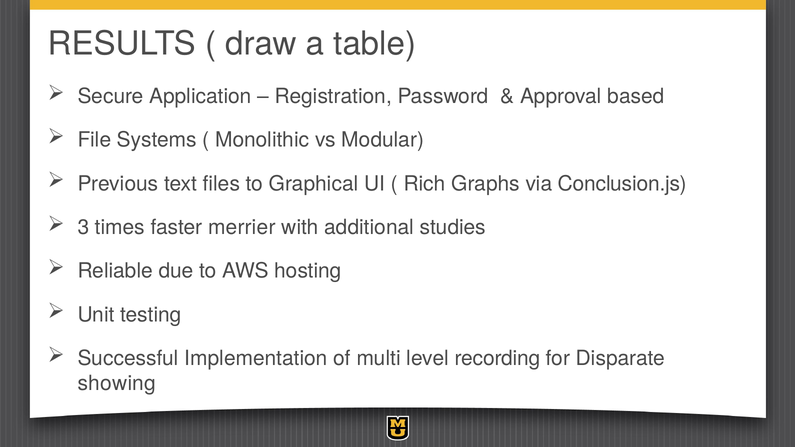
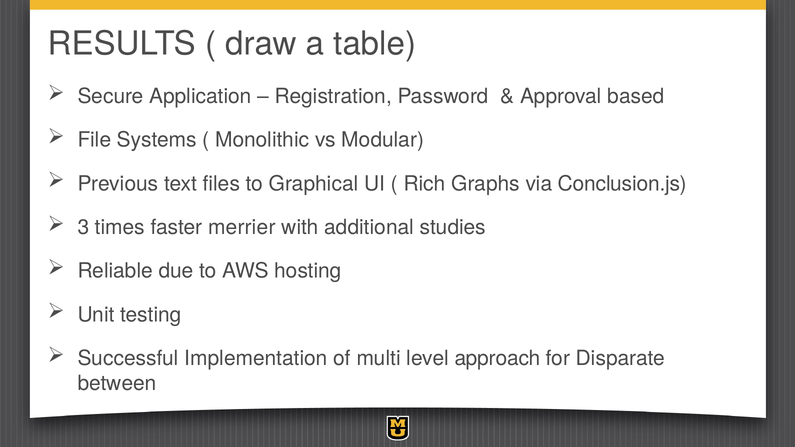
recording: recording -> approach
showing: showing -> between
